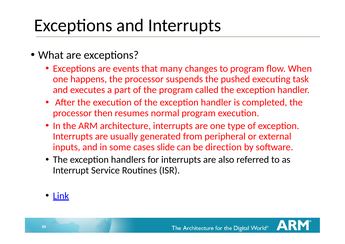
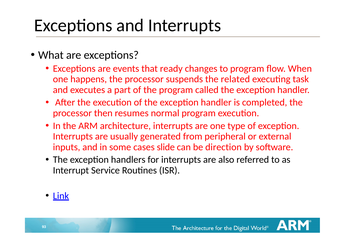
many: many -> ready
pushed: pushed -> related
